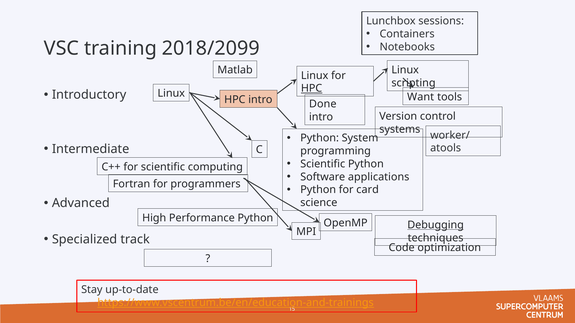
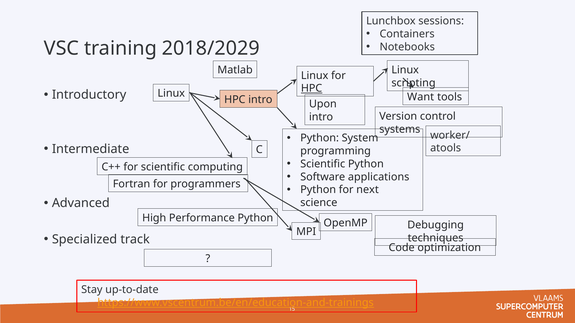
2018/2099: 2018/2099 -> 2018/2029
Done: Done -> Upon
card: card -> next
Debugging underline: present -> none
